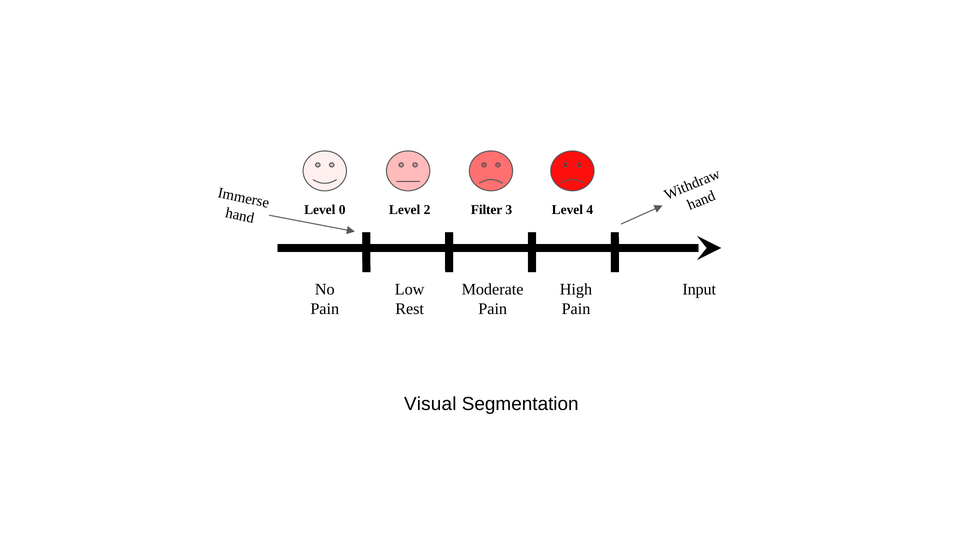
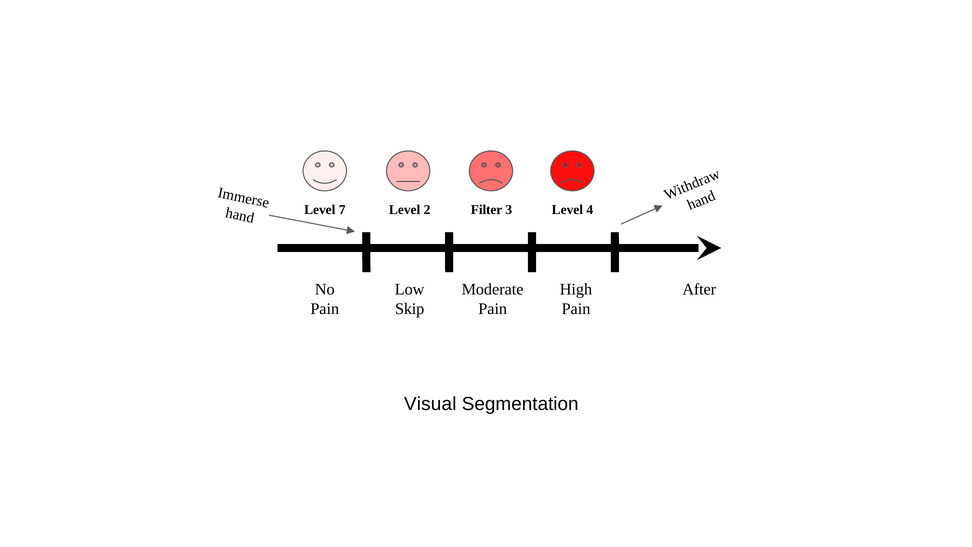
0: 0 -> 7
Input: Input -> After
Rest: Rest -> Skip
